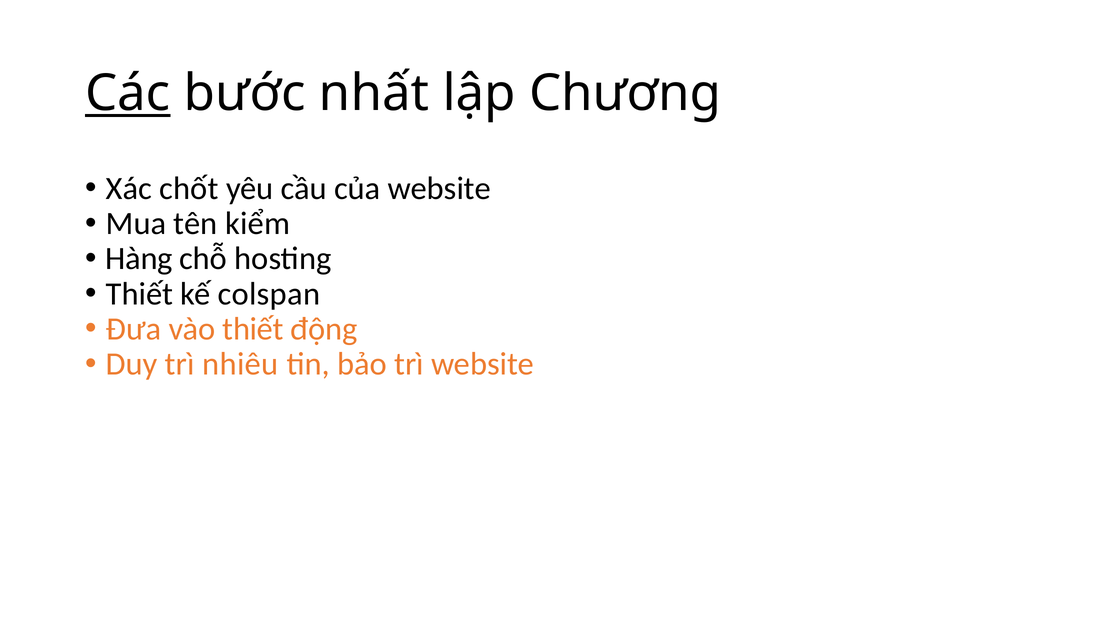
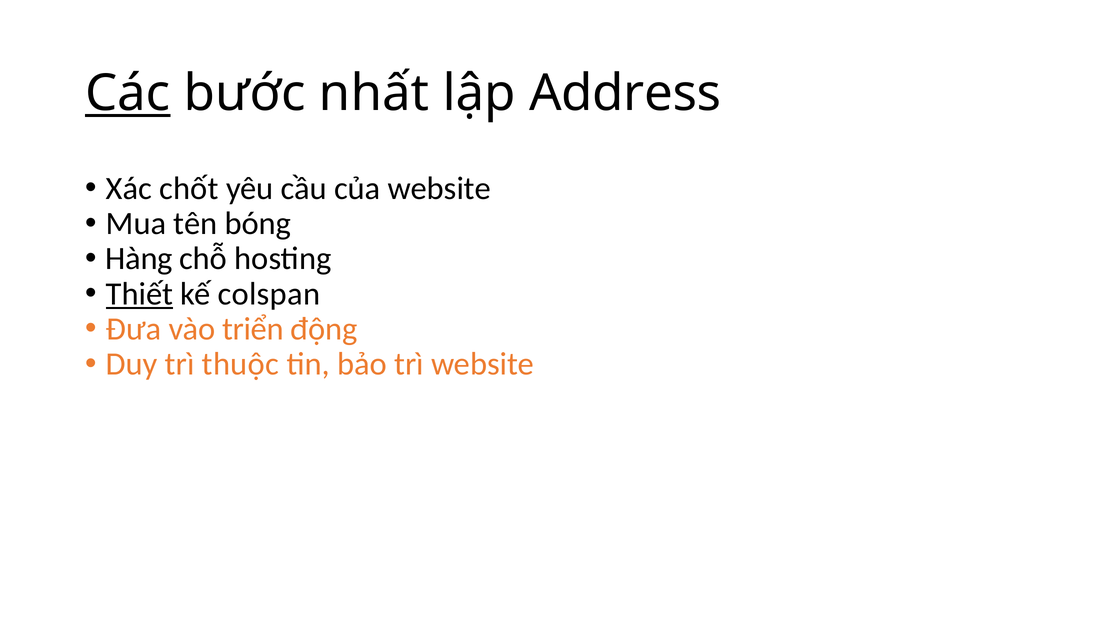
Chương: Chương -> Address
kiểm: kiểm -> bóng
Thiết at (140, 294) underline: none -> present
vào thiết: thiết -> triển
nhiêu: nhiêu -> thuộc
